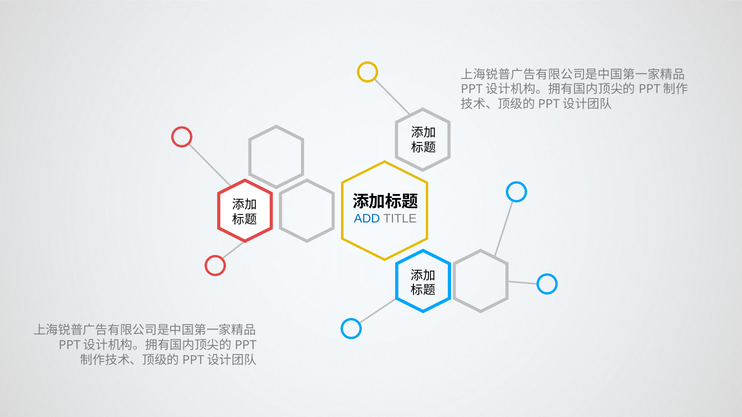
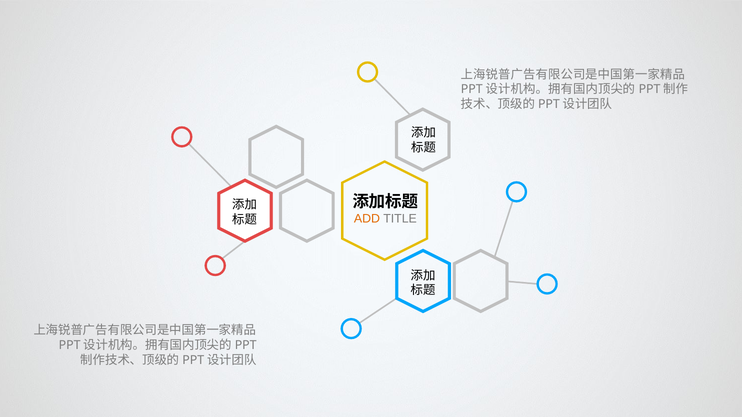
ADD colour: blue -> orange
